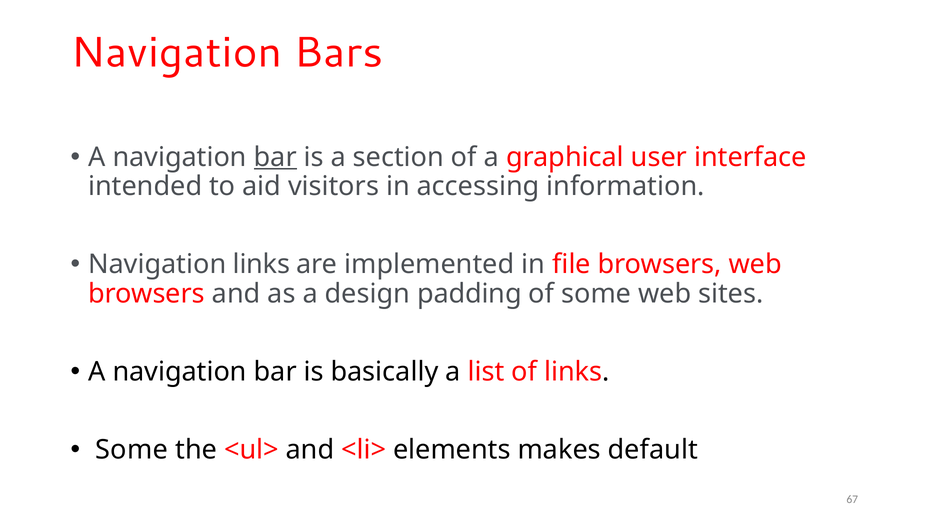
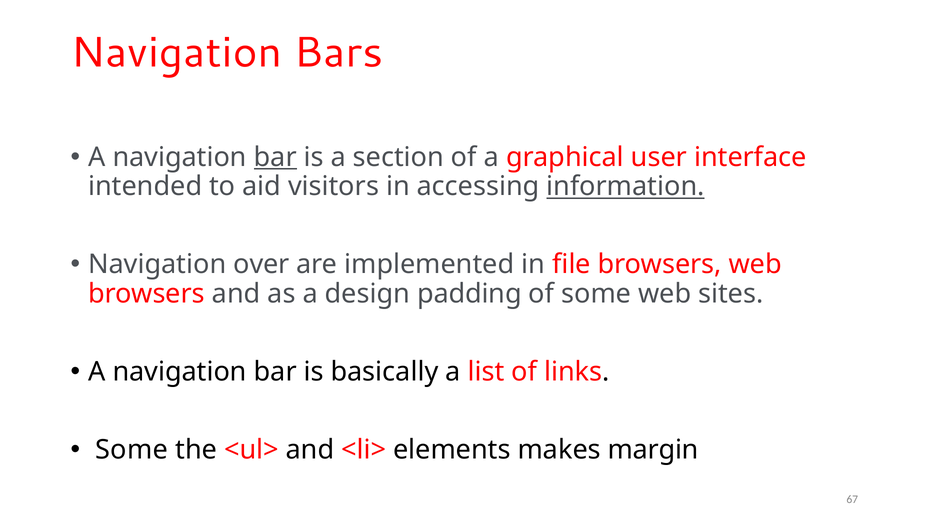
information underline: none -> present
Navigation links: links -> over
default: default -> margin
